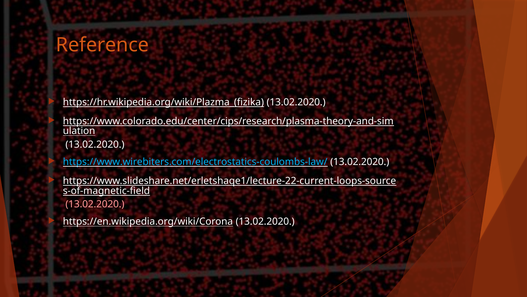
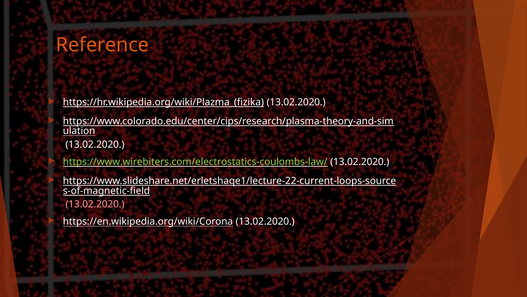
https://www.wirebiters.com/electrostatics-coulombs-law/ colour: light blue -> light green
